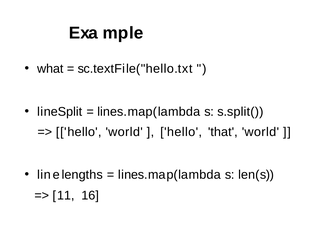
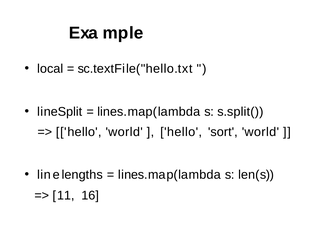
what: what -> local
that: that -> sort
